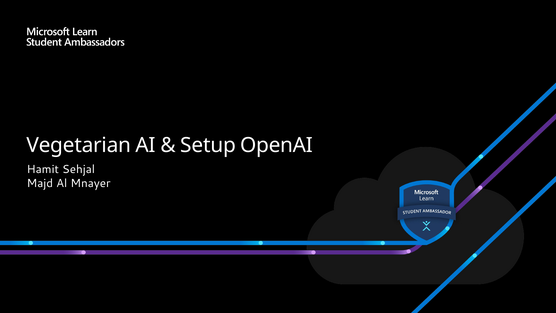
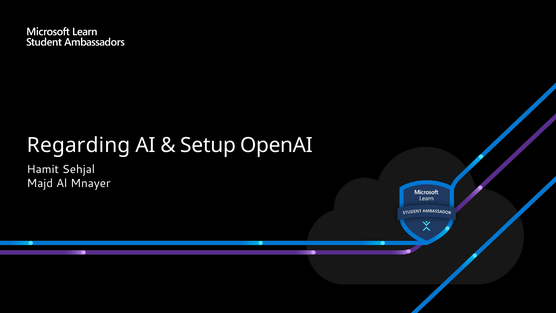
Vegetarian: Vegetarian -> Regarding
